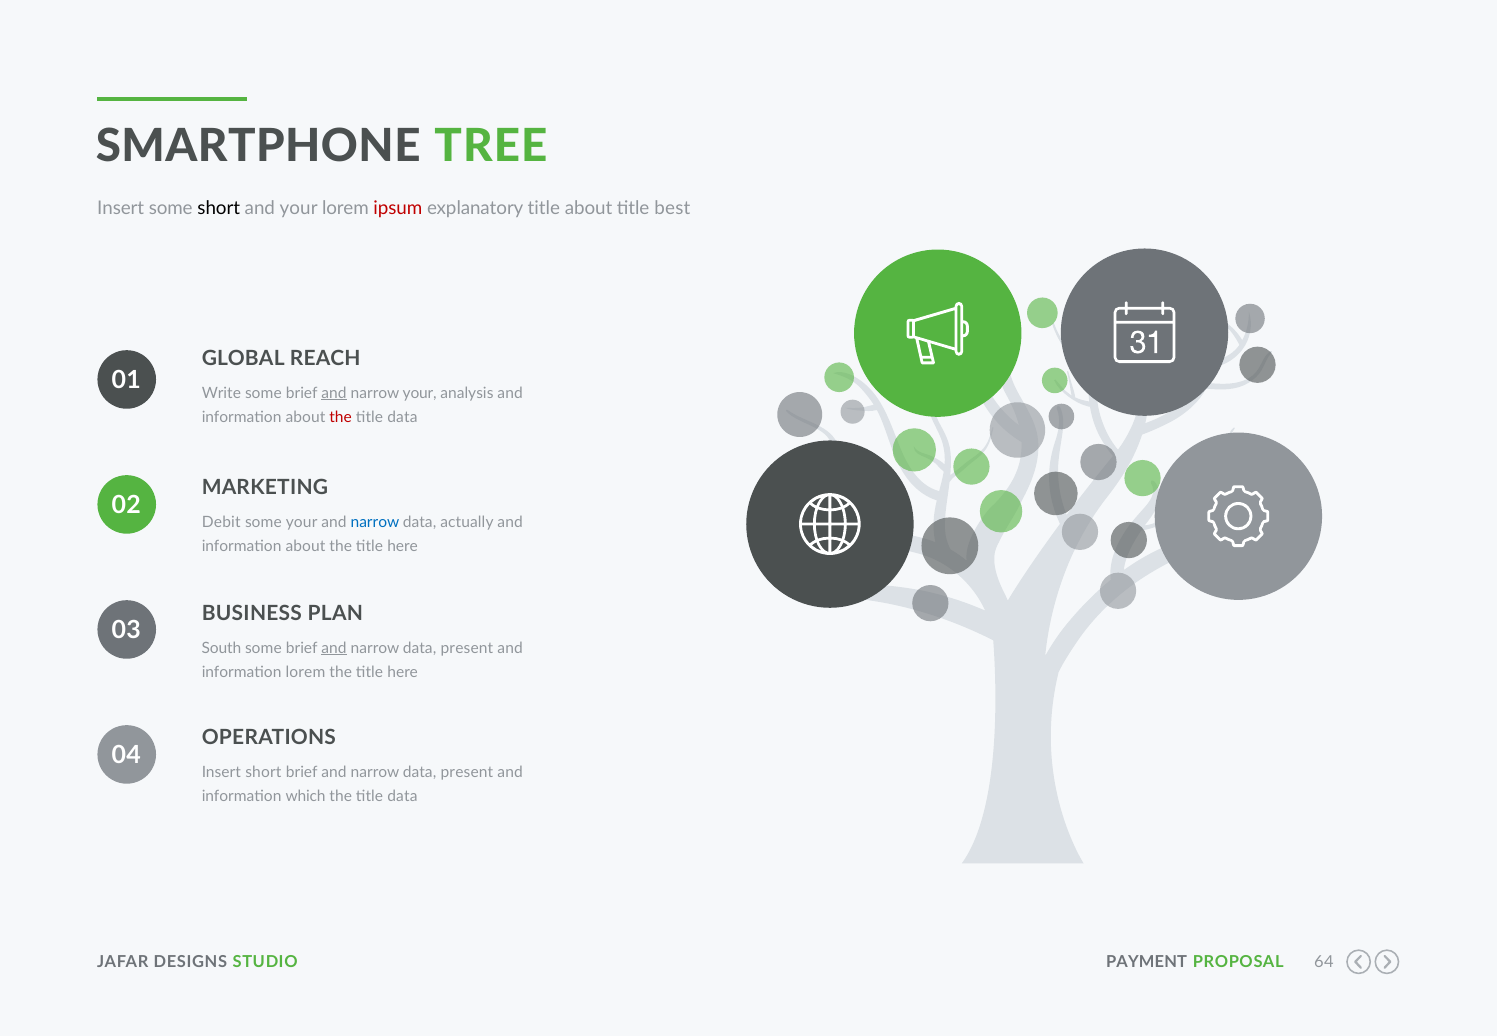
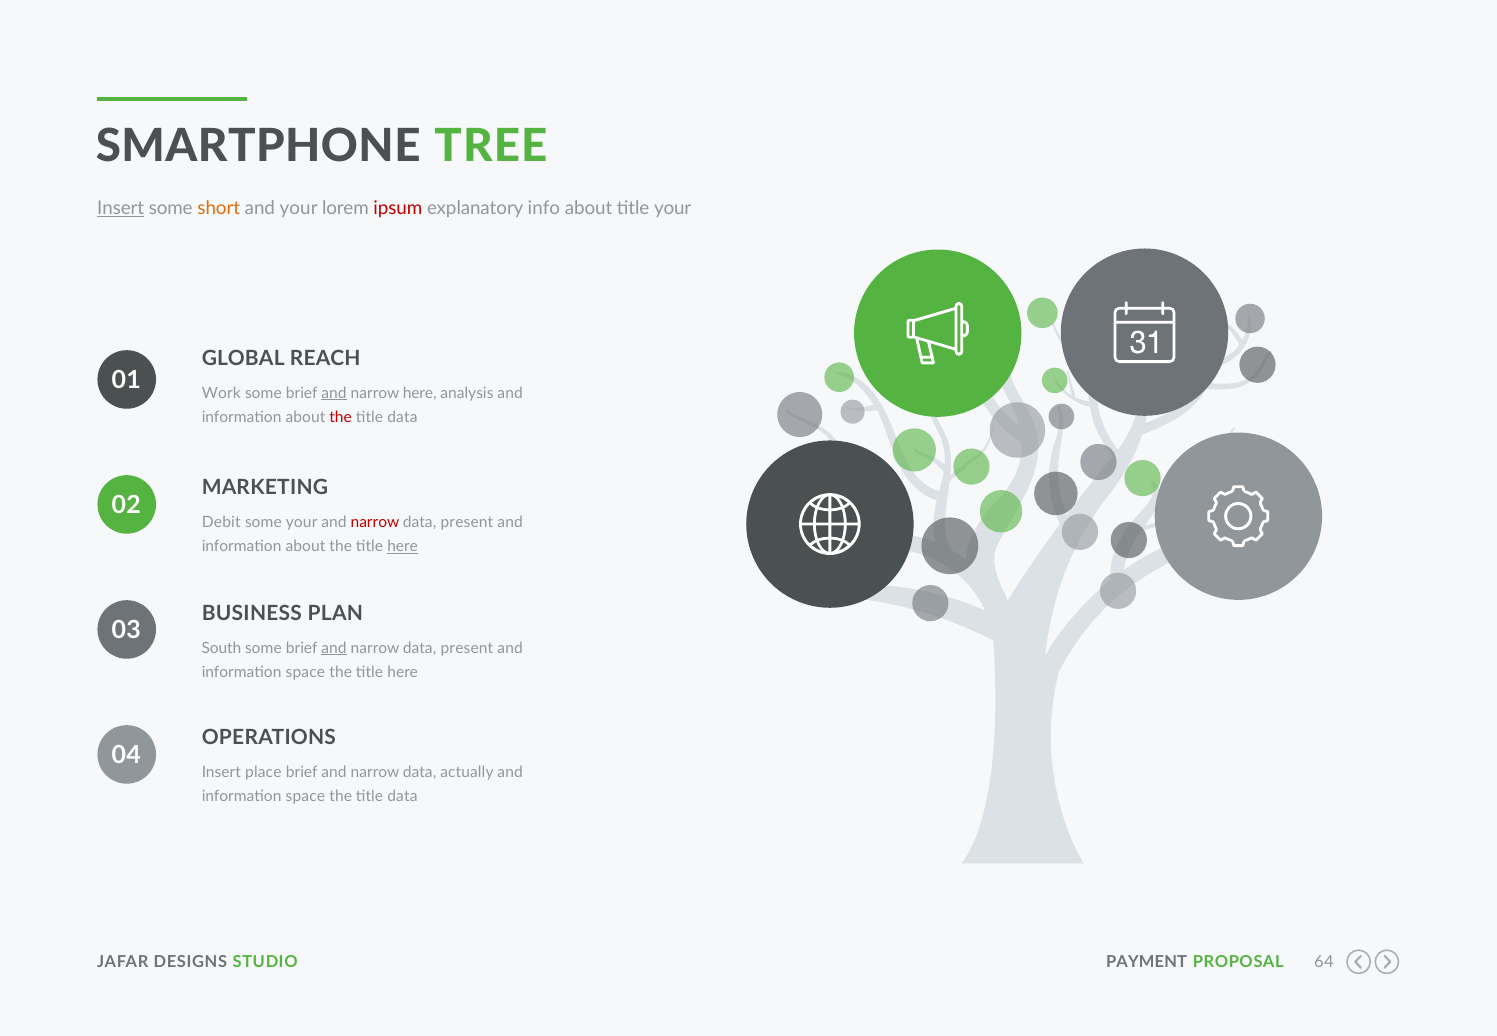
Insert at (121, 208) underline: none -> present
short at (219, 208) colour: black -> orange
explanatory title: title -> info
title best: best -> your
Write: Write -> Work
narrow your: your -> here
narrow at (375, 522) colour: blue -> red
actually at (467, 522): actually -> present
here at (403, 547) underline: none -> present
lorem at (305, 672): lorem -> space
Insert short: short -> place
present at (467, 772): present -> actually
which at (306, 797): which -> space
